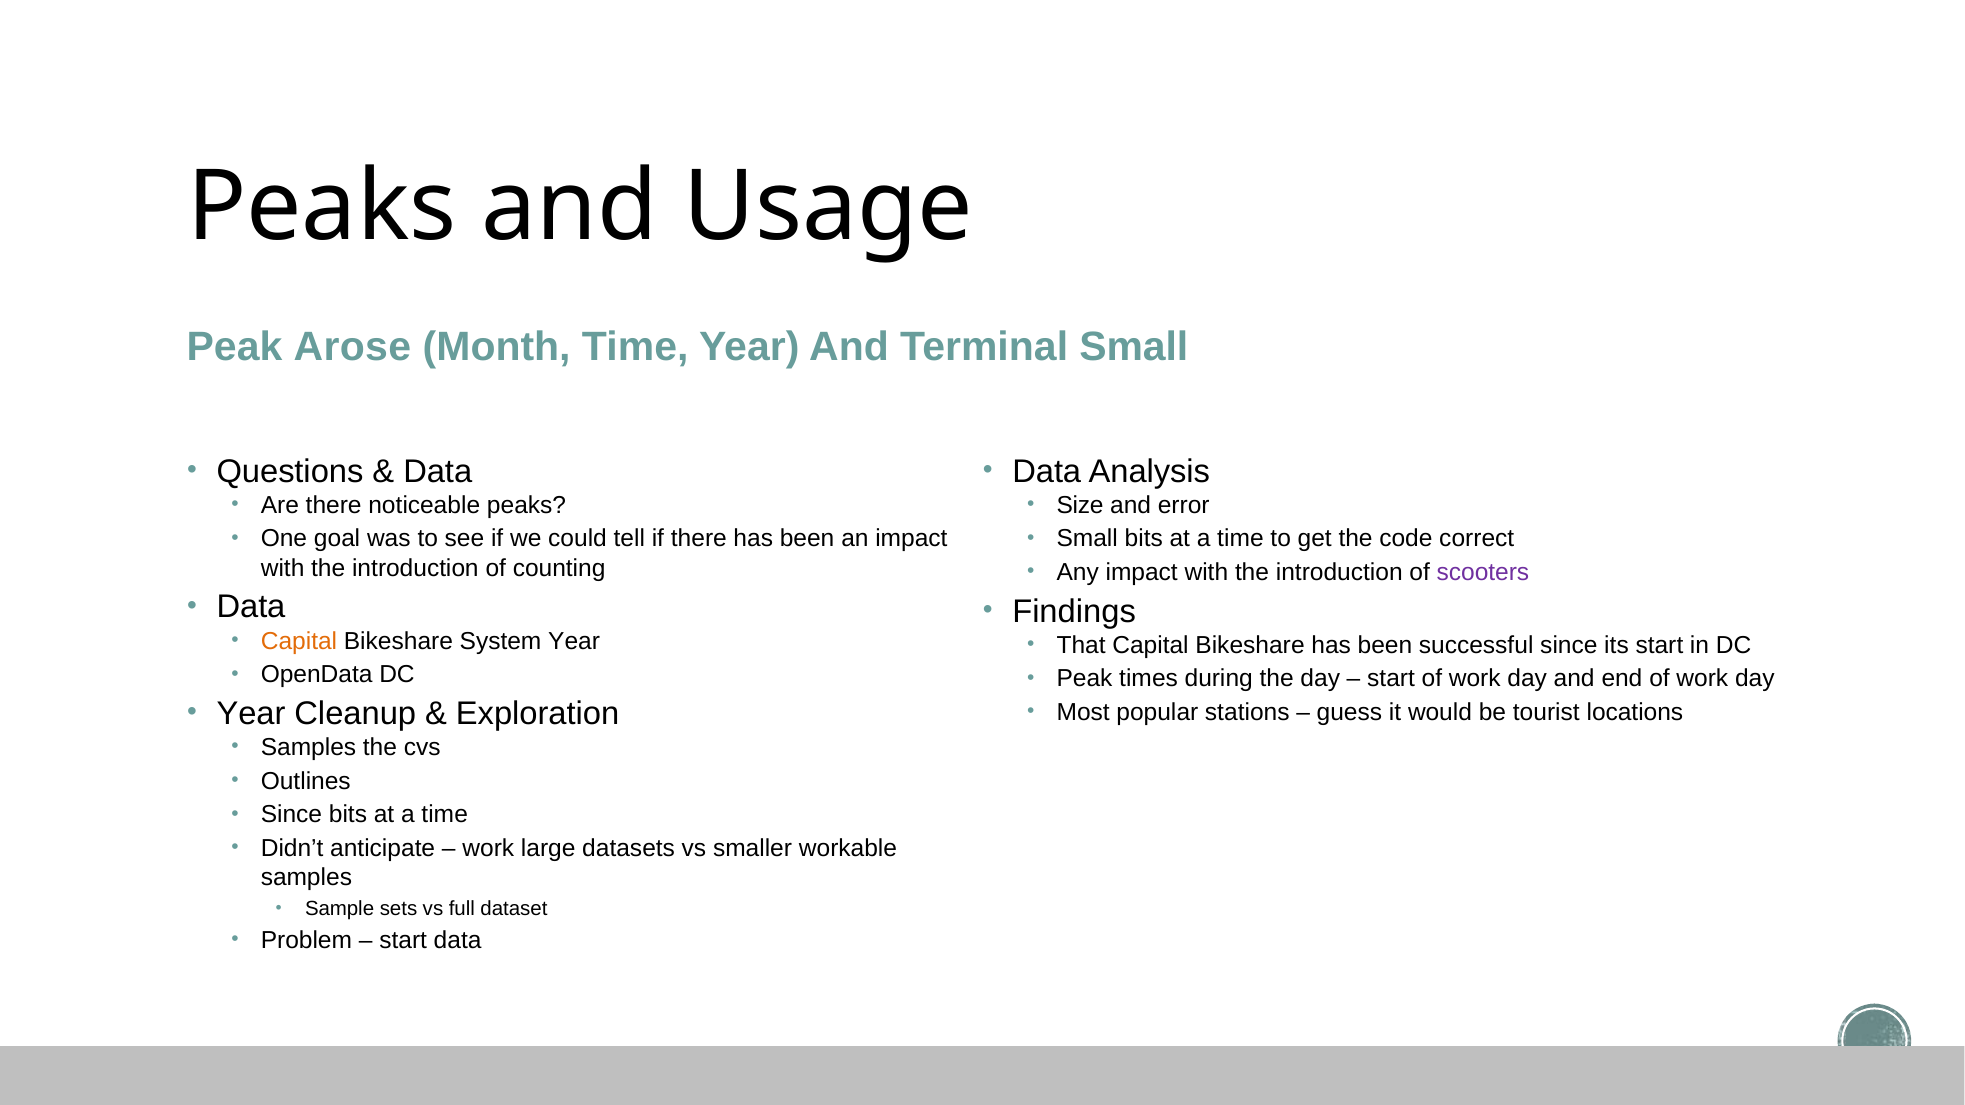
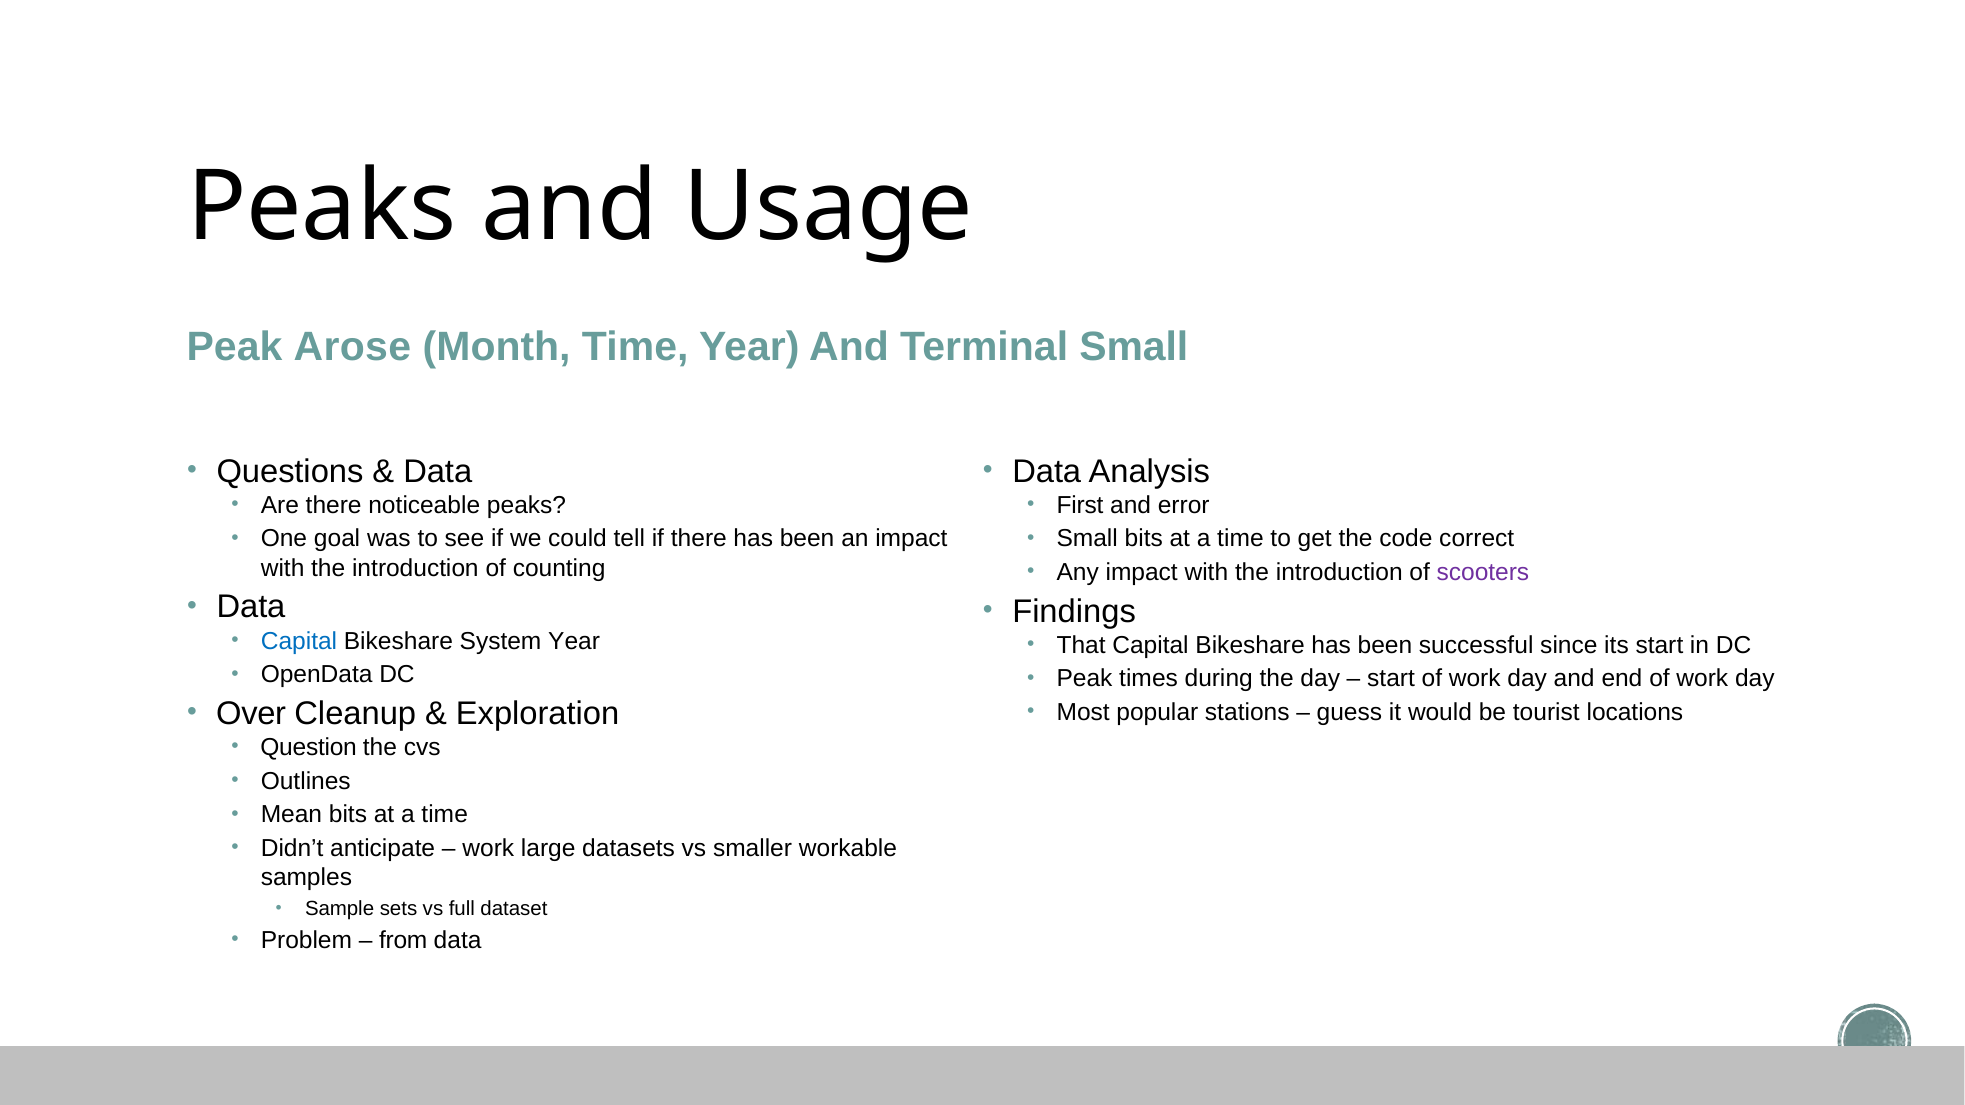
Size: Size -> First
Capital at (299, 641) colour: orange -> blue
Year at (251, 714): Year -> Over
Samples at (309, 748): Samples -> Question
Since at (291, 815): Since -> Mean
start at (403, 940): start -> from
